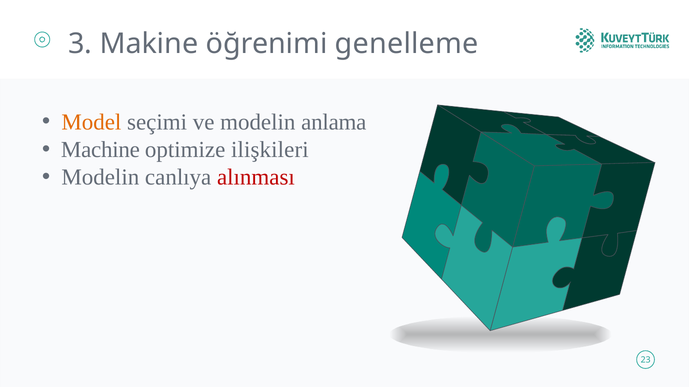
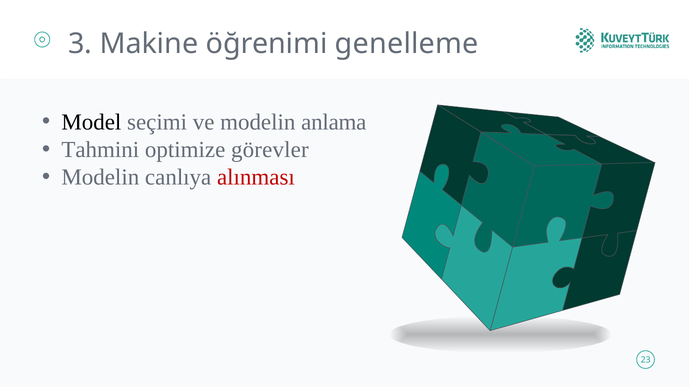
Model colour: orange -> black
Machine: Machine -> Tahmini
ilişkileri: ilişkileri -> görevler
